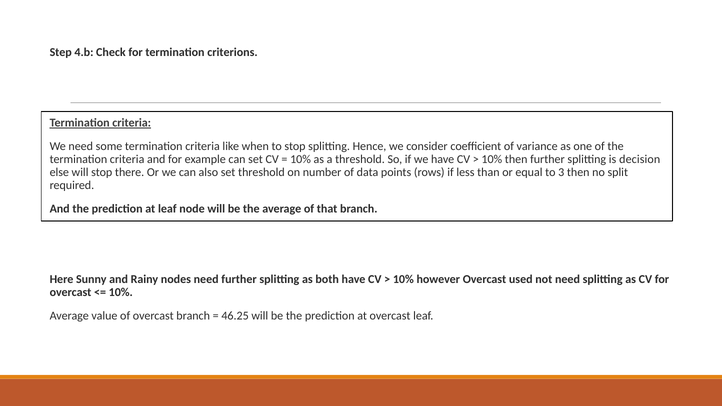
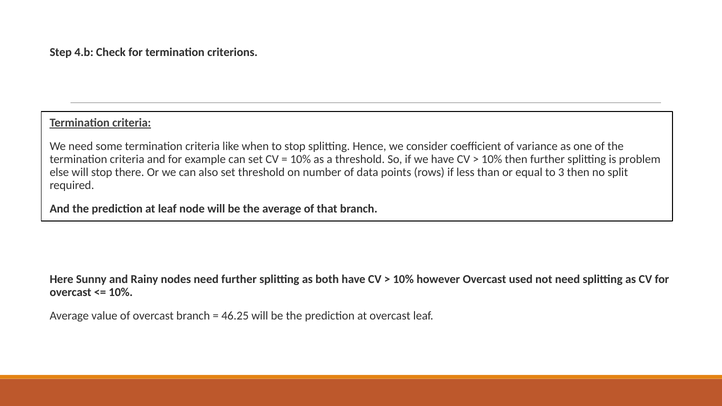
decision: decision -> problem
